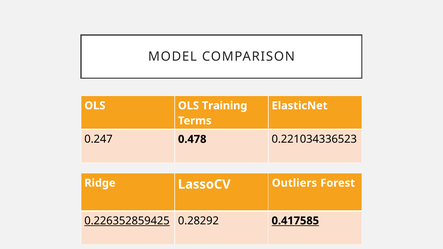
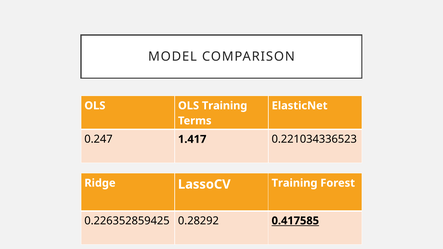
0.478: 0.478 -> 1.417
LassoCV Outliers: Outliers -> Training
0.226352859425 underline: present -> none
